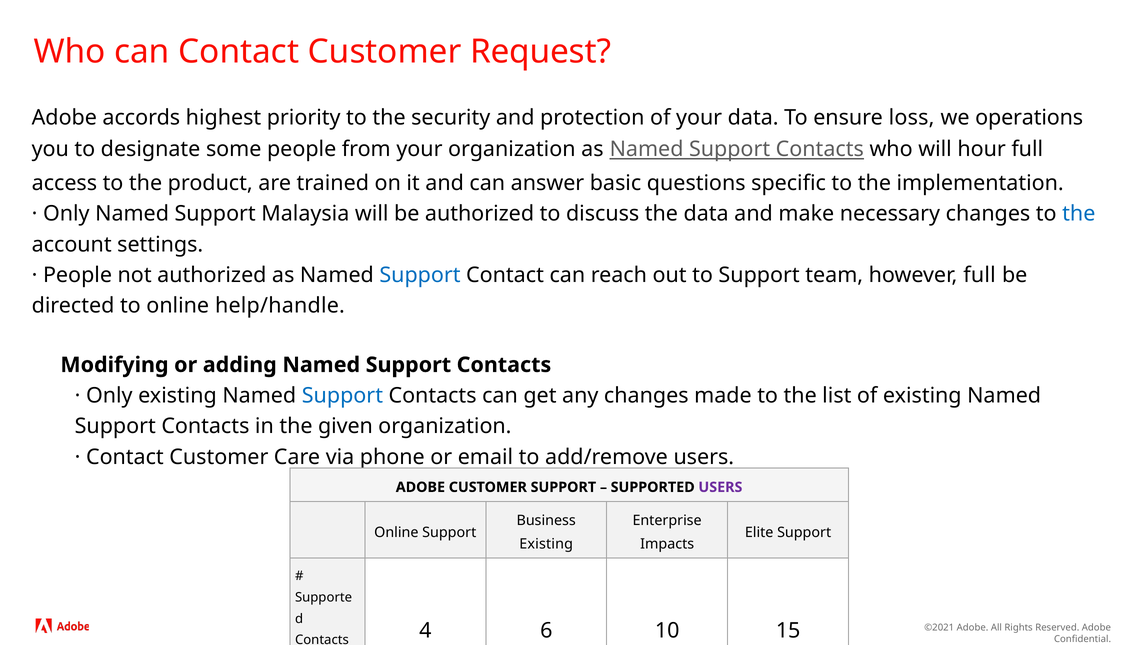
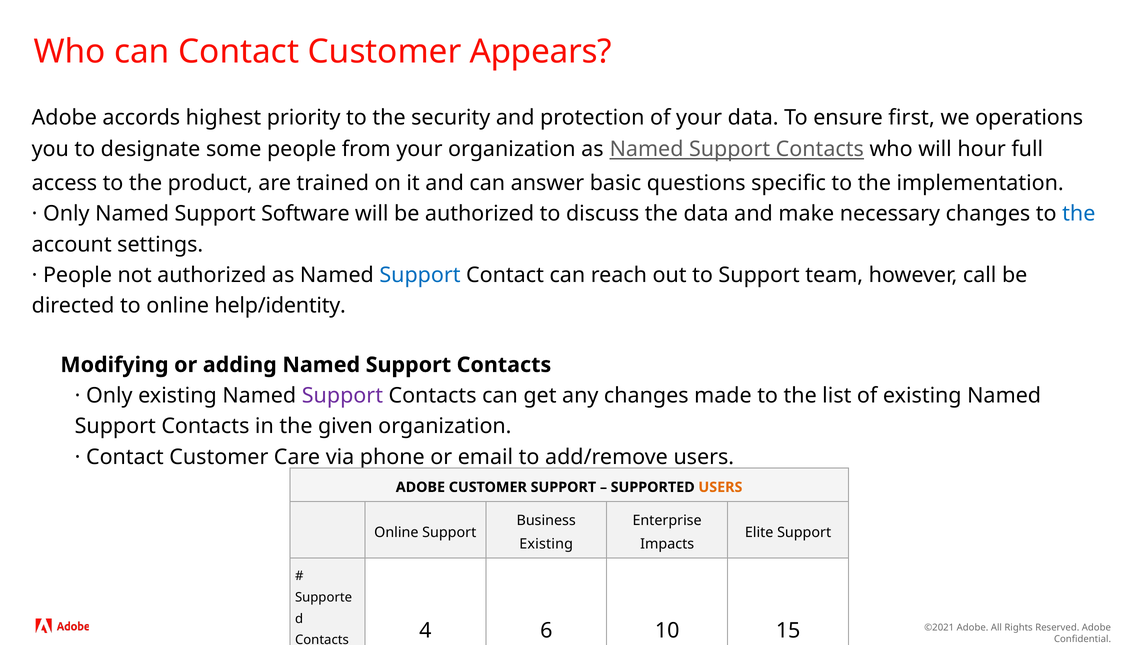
Request: Request -> Appears
loss: loss -> first
Malaysia: Malaysia -> Software
however full: full -> call
help/handle: help/handle -> help/identity
Support at (342, 396) colour: blue -> purple
USERS at (720, 487) colour: purple -> orange
